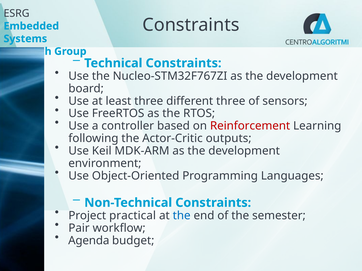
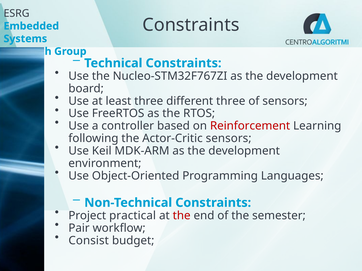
Actor-Critic outputs: outputs -> sensors
the at (182, 216) colour: blue -> red
Agenda: Agenda -> Consist
